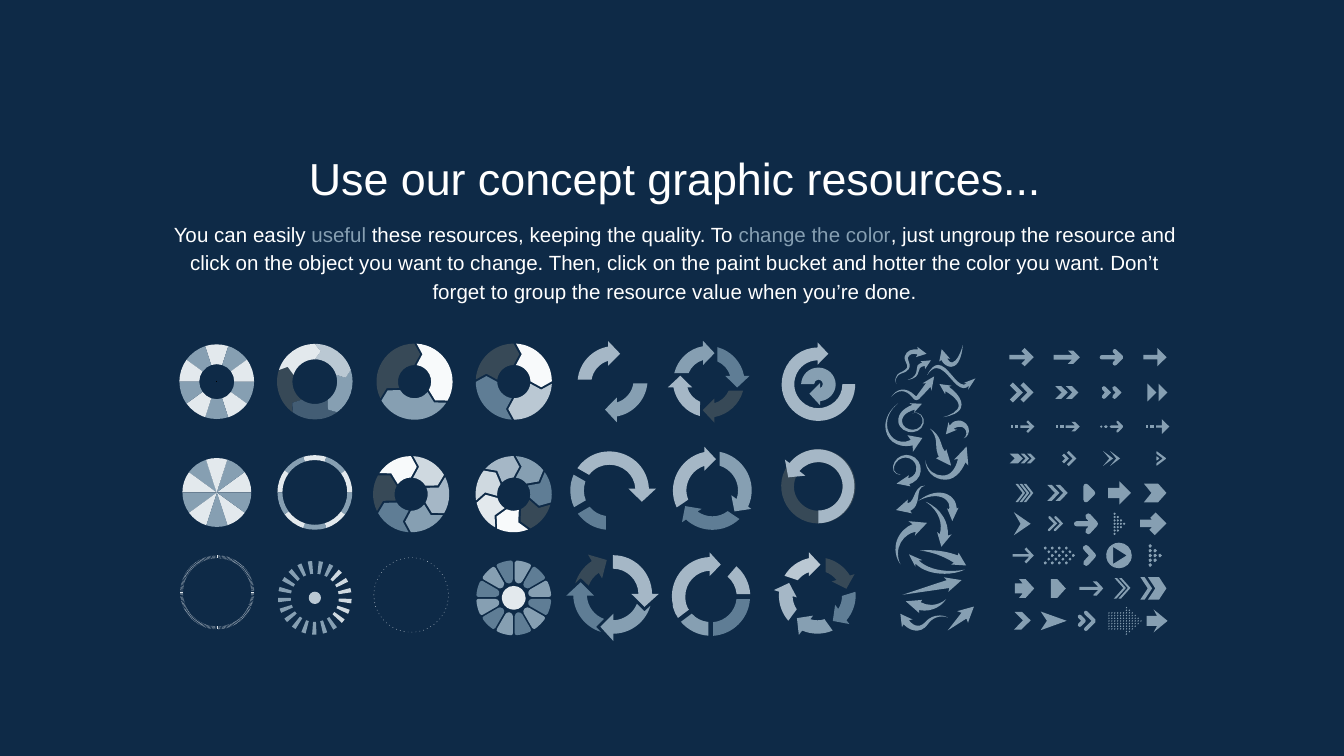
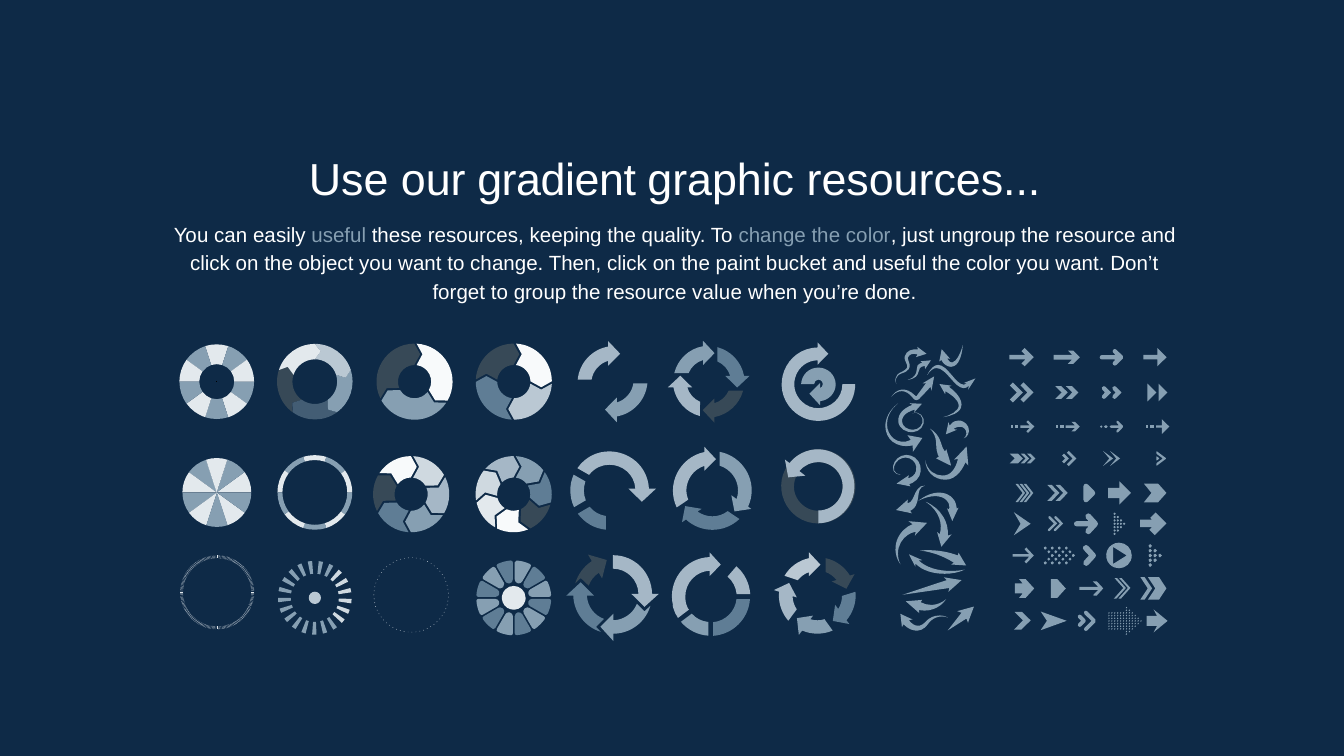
concept: concept -> gradient
and hotter: hotter -> useful
